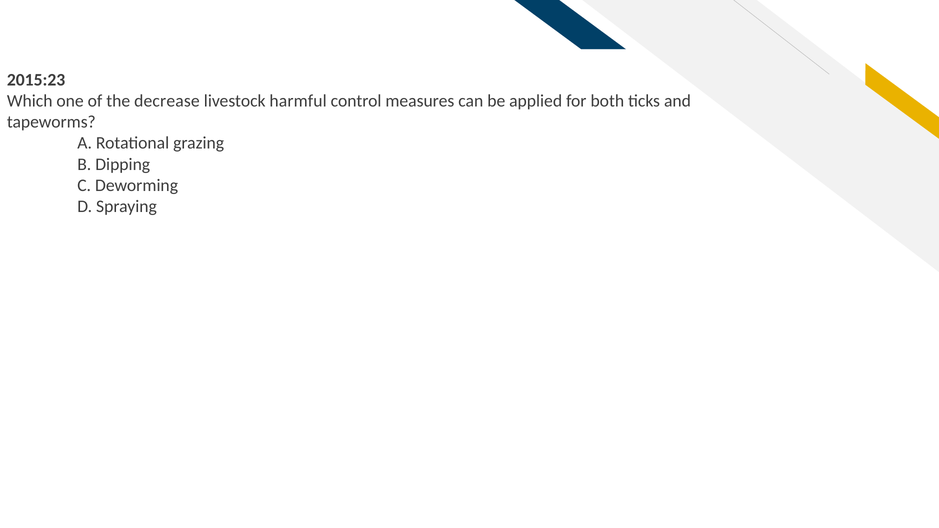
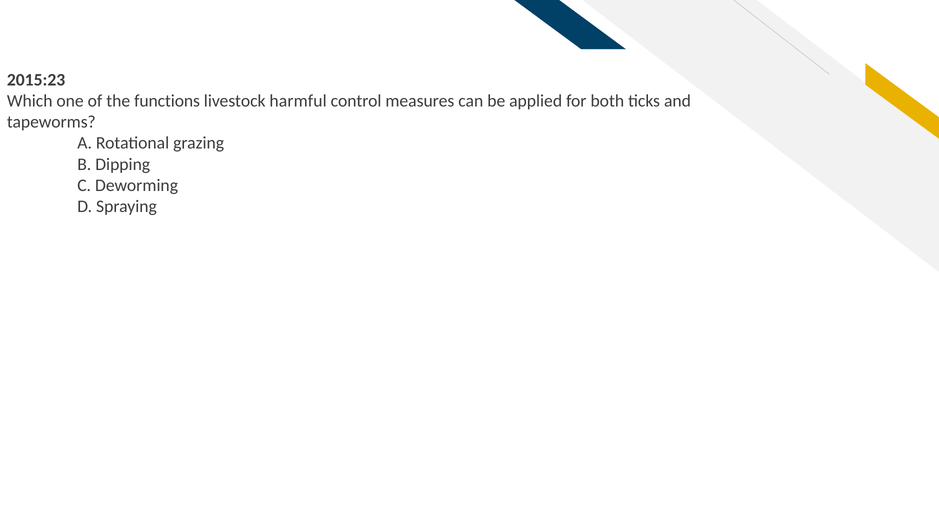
decrease: decrease -> functions
